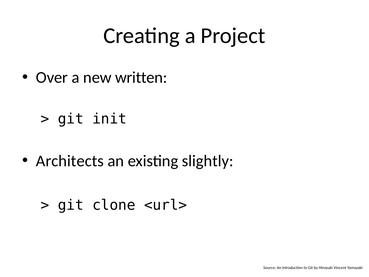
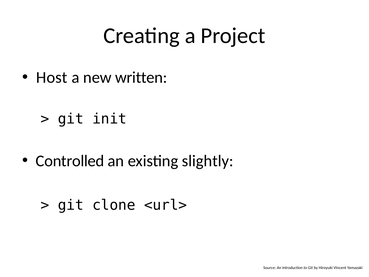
Over: Over -> Host
Architects: Architects -> Controlled
